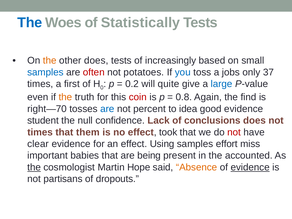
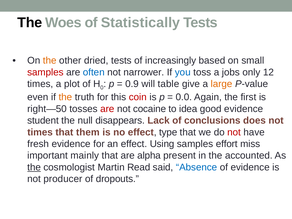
The at (30, 23) colour: blue -> black
other does: does -> dried
samples at (45, 72) colour: blue -> red
often colour: red -> blue
potatoes: potatoes -> narrower
37: 37 -> 12
first: first -> plot
0.2: 0.2 -> 0.9
quite: quite -> table
large colour: blue -> orange
0.8: 0.8 -> 0.0
find: find -> first
right—70: right—70 -> right—50
are at (107, 109) colour: blue -> red
percent: percent -> cocaine
confidence: confidence -> disappears
took: took -> type
clear: clear -> fresh
babies: babies -> mainly
being: being -> alpha
Hope: Hope -> Read
Absence colour: orange -> blue
evidence at (250, 167) underline: present -> none
partisans: partisans -> producer
